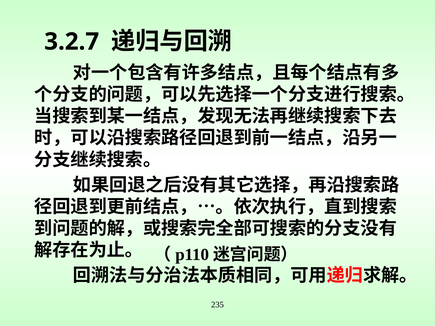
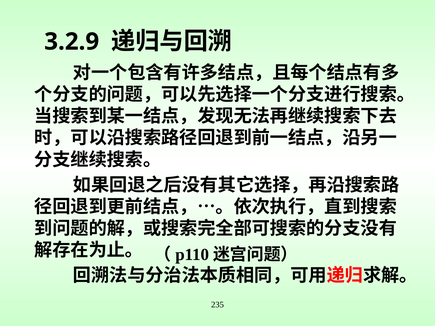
3.2.7: 3.2.7 -> 3.2.9
